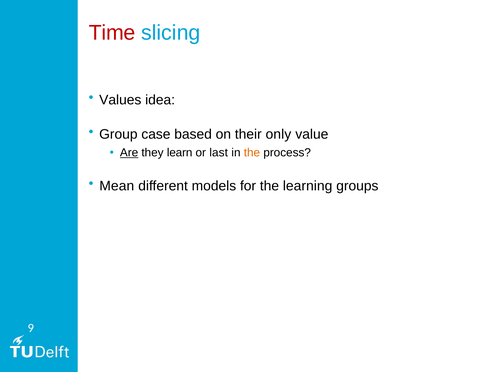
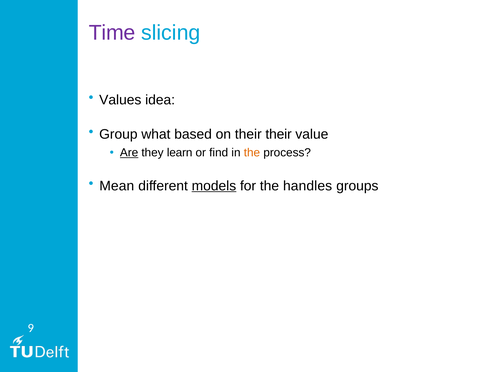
Time colour: red -> purple
case: case -> what
their only: only -> their
last: last -> find
models underline: none -> present
learning: learning -> handles
